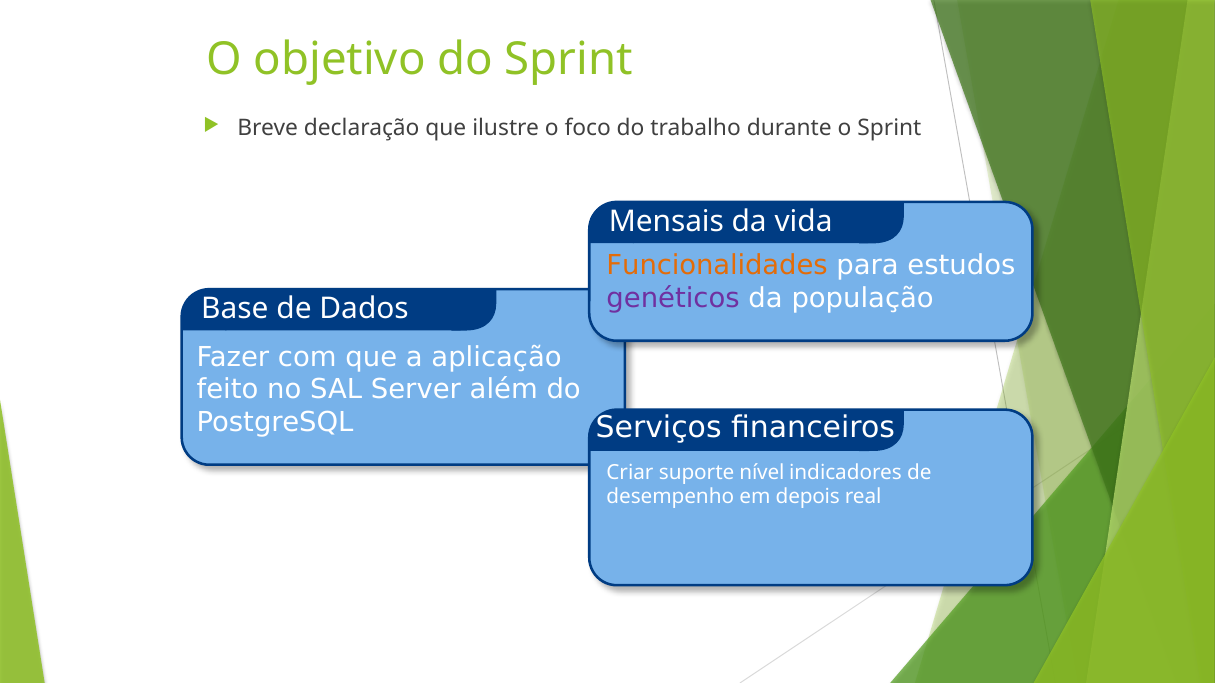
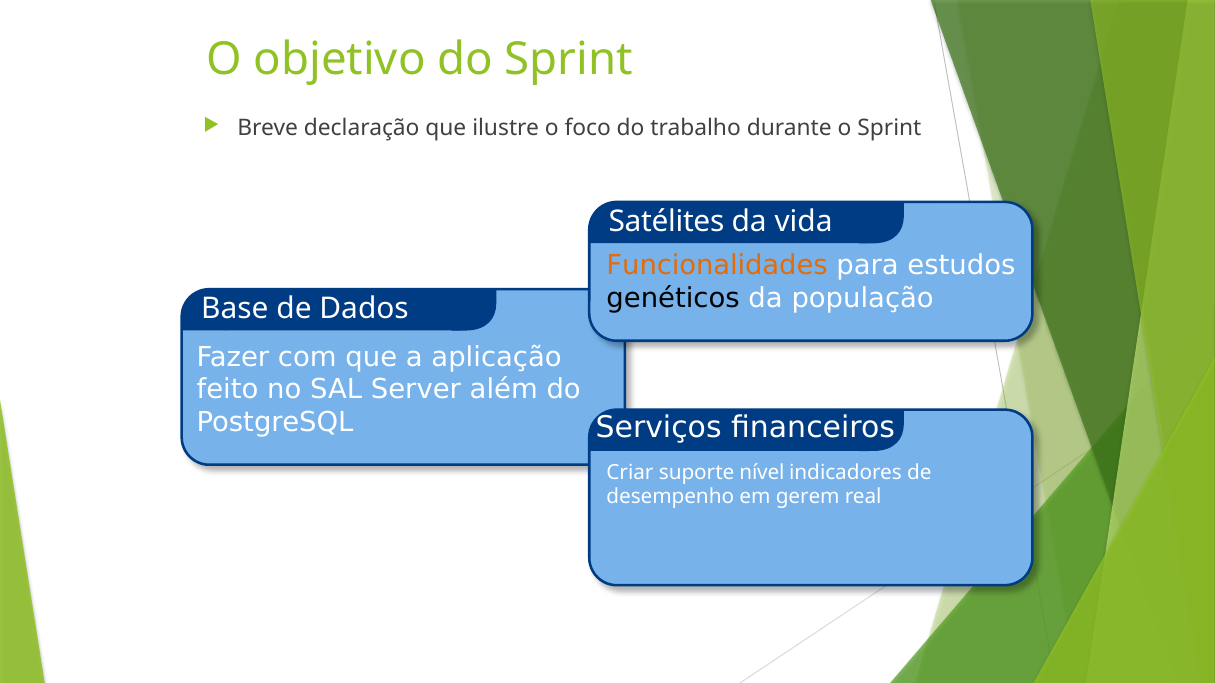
Mensais: Mensais -> Satélites
genéticos colour: purple -> black
depois: depois -> gerem
